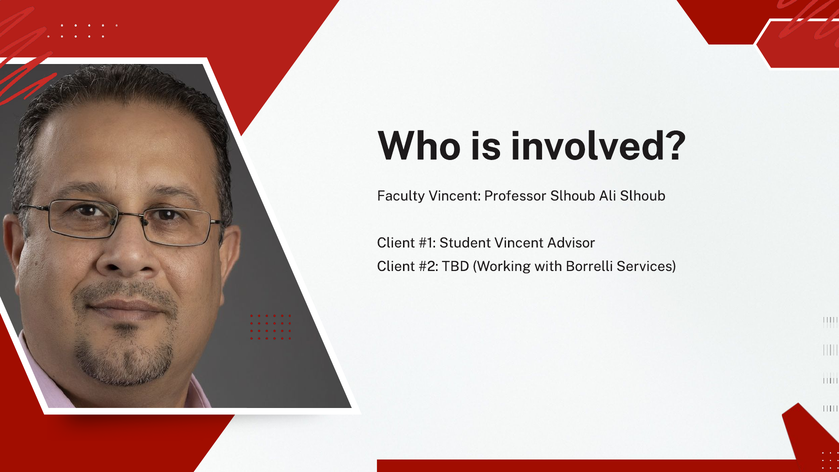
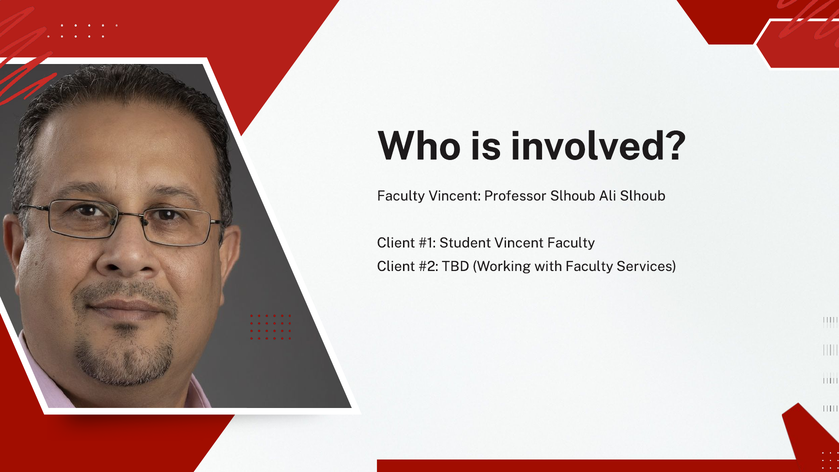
Vincent Advisor: Advisor -> Faculty
with Borrelli: Borrelli -> Faculty
